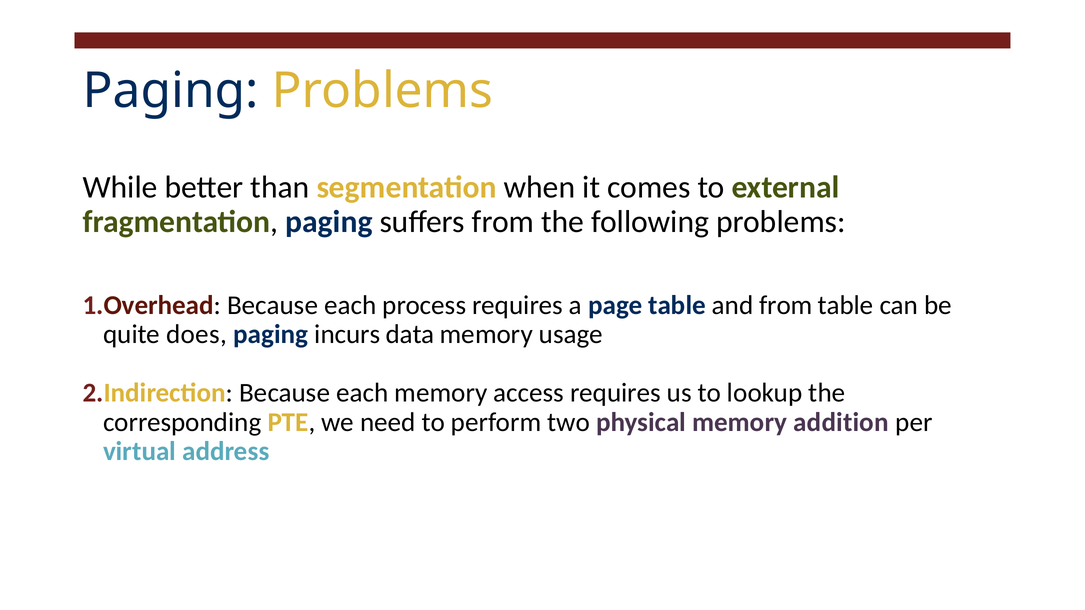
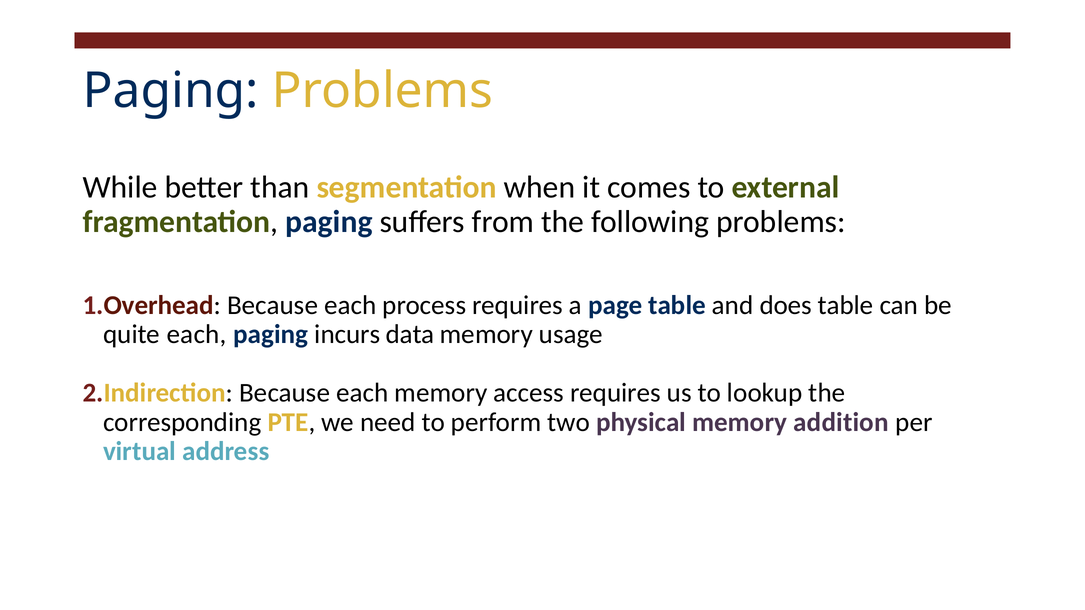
and from: from -> does
quite does: does -> each
